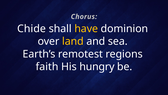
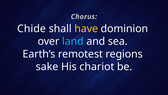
land colour: yellow -> light blue
faith: faith -> sake
hungry: hungry -> chariot
